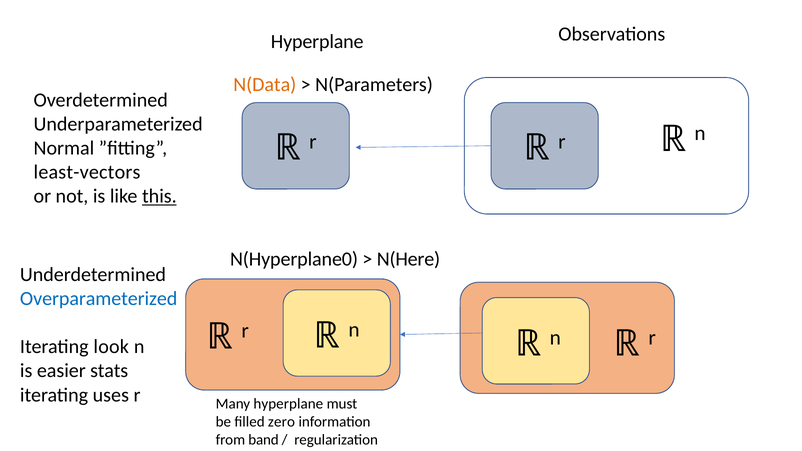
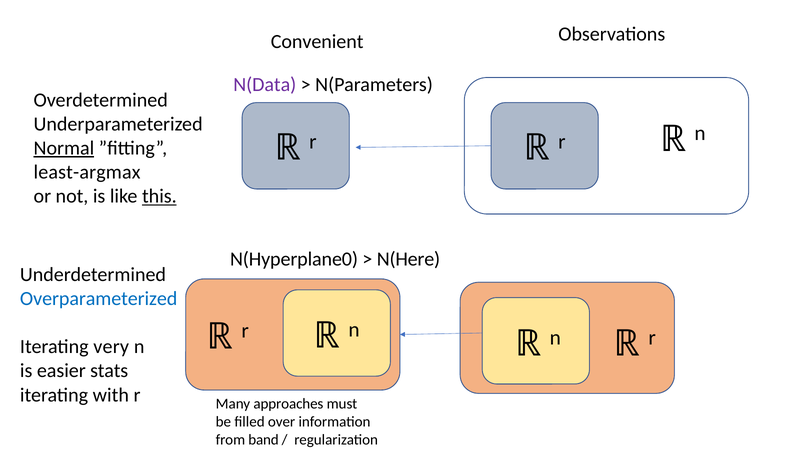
Hyperplane at (317, 41): Hyperplane -> Convenient
N(Data colour: orange -> purple
Normal underline: none -> present
least-vectors: least-vectors -> least-argmax
look: look -> very
uses: uses -> with
Many hyperplane: hyperplane -> approaches
zero: zero -> over
